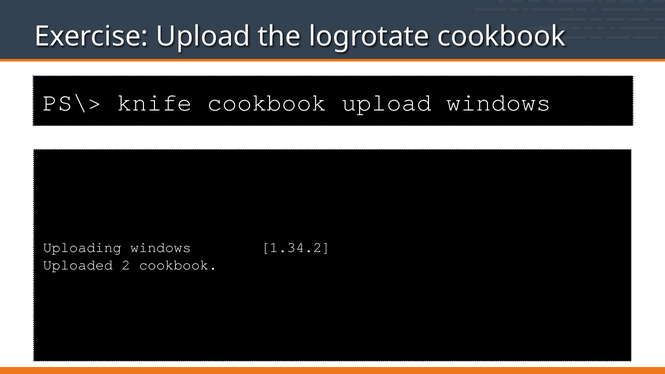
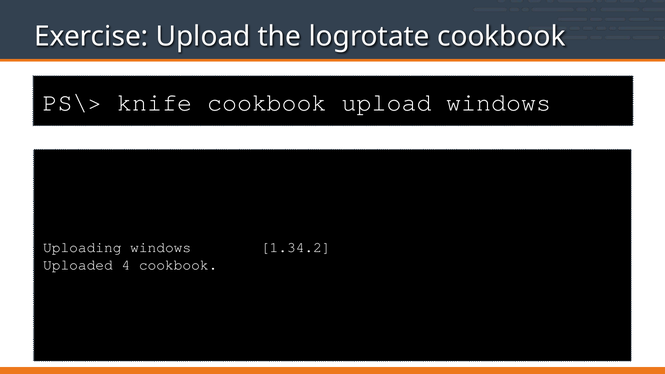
2: 2 -> 4
